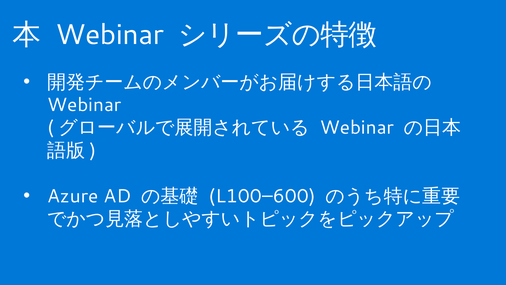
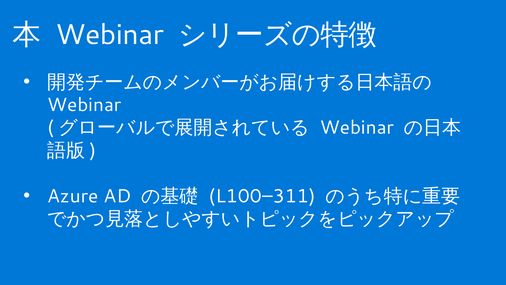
L100–600: L100–600 -> L100–311
